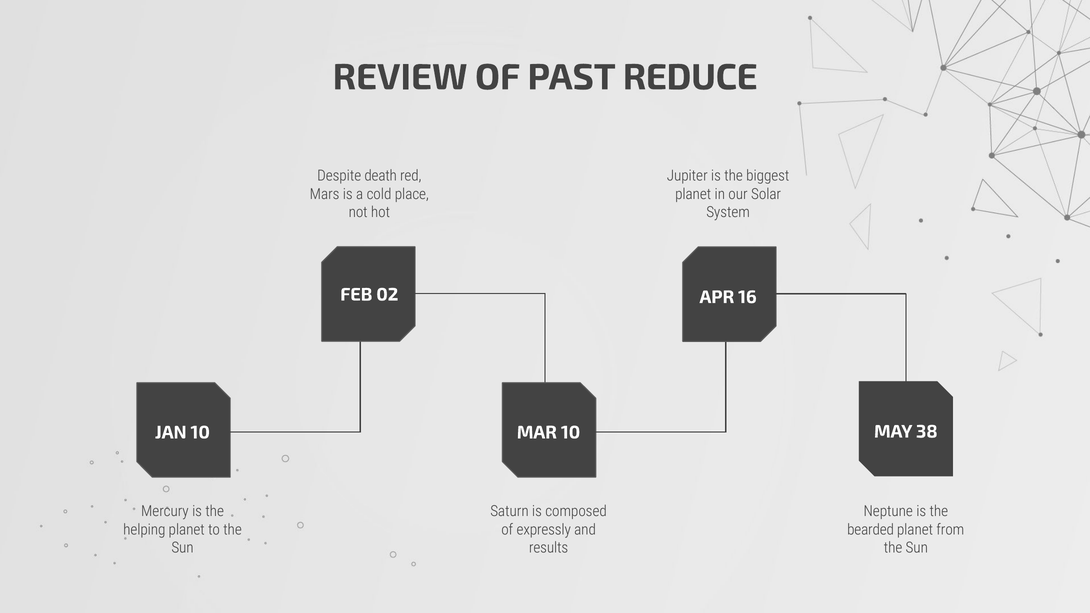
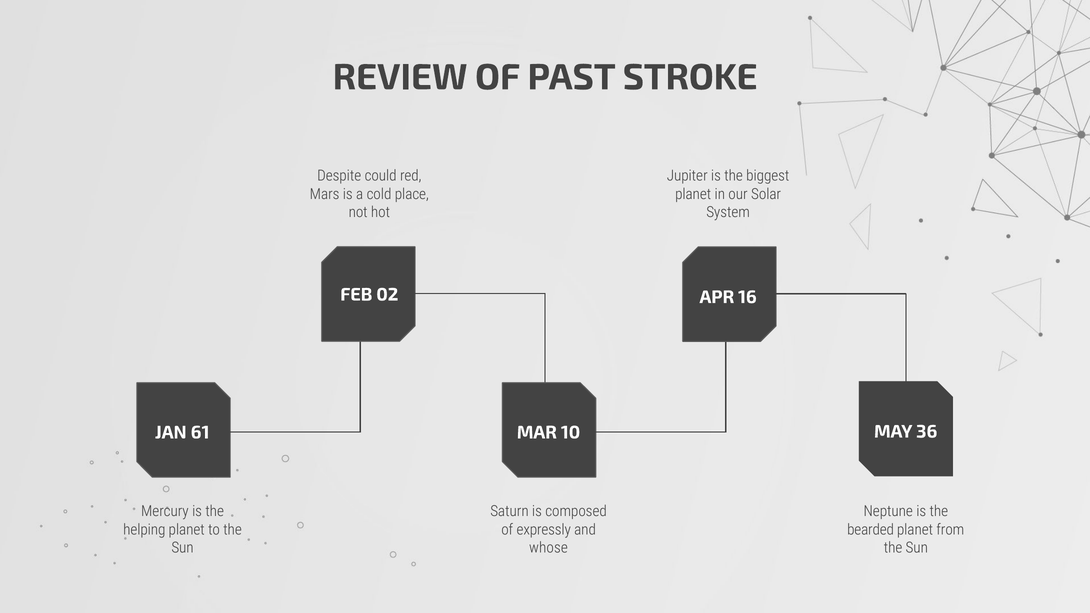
REDUCE: REDUCE -> STROKE
death: death -> could
JAN 10: 10 -> 61
38: 38 -> 36
results: results -> whose
